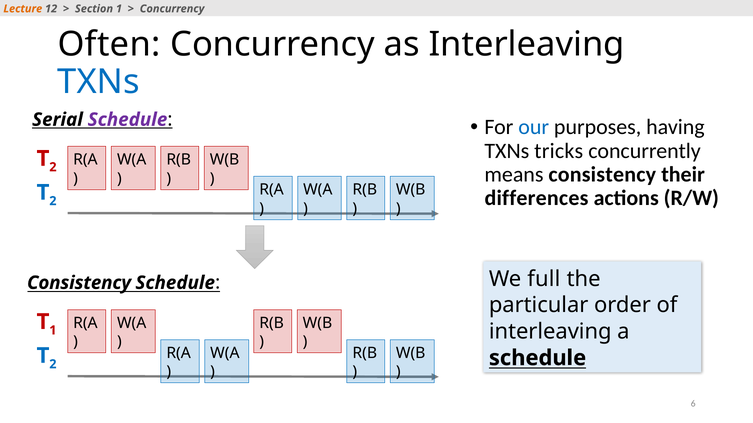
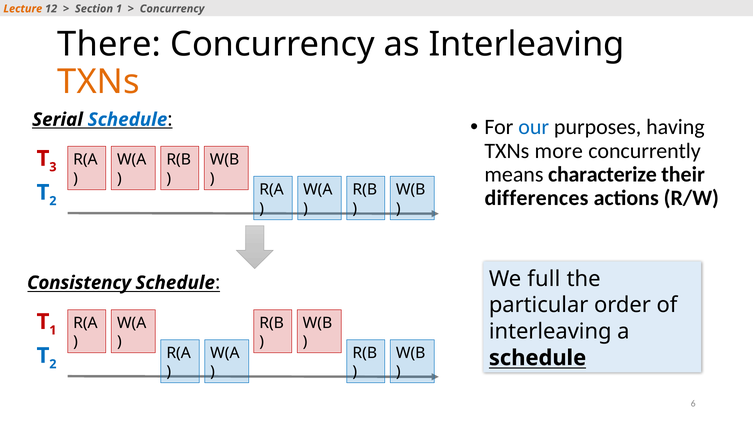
Often: Often -> There
TXNs at (98, 82) colour: blue -> orange
Schedule at (128, 120) colour: purple -> blue
tricks: tricks -> more
2 at (53, 167): 2 -> 3
means consistency: consistency -> characterize
